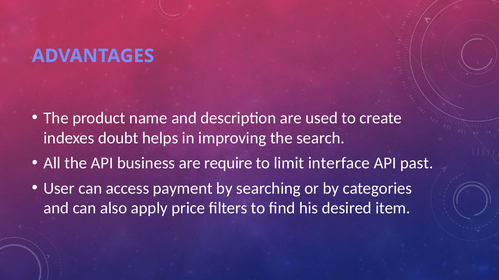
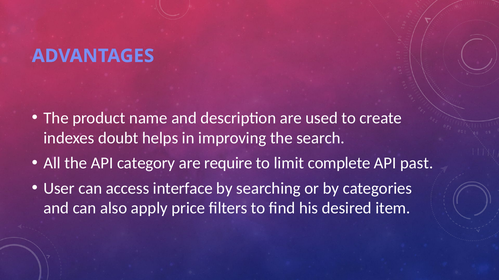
business: business -> category
interface: interface -> complete
payment: payment -> interface
